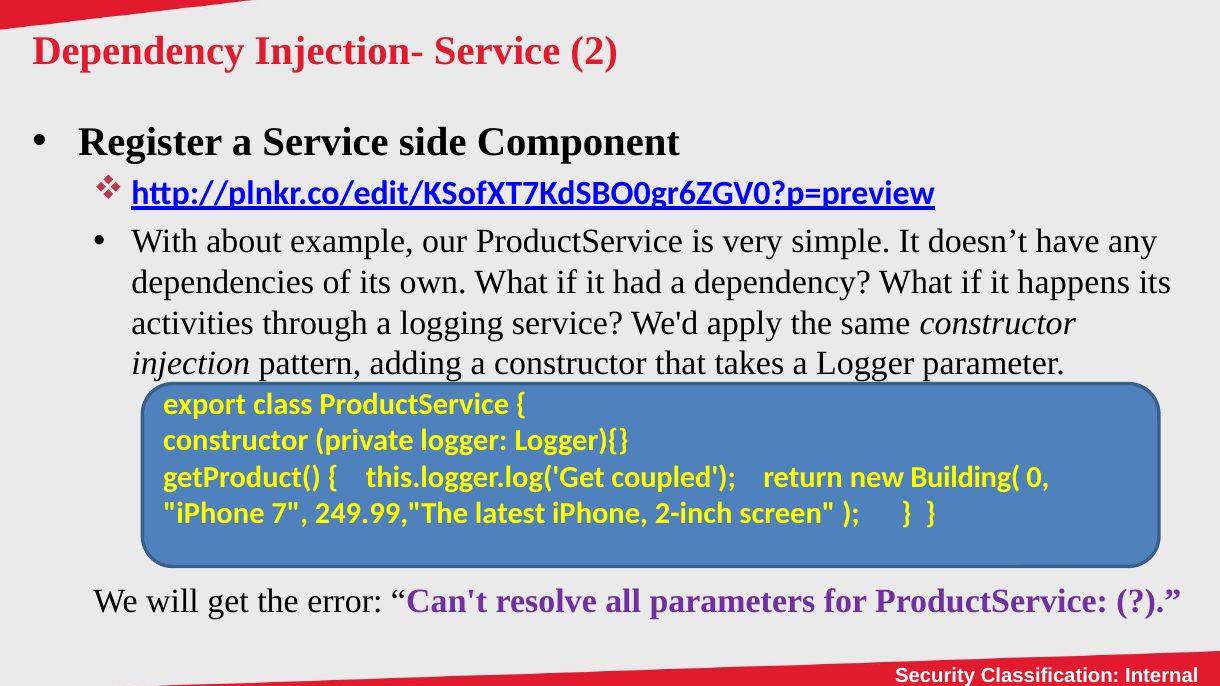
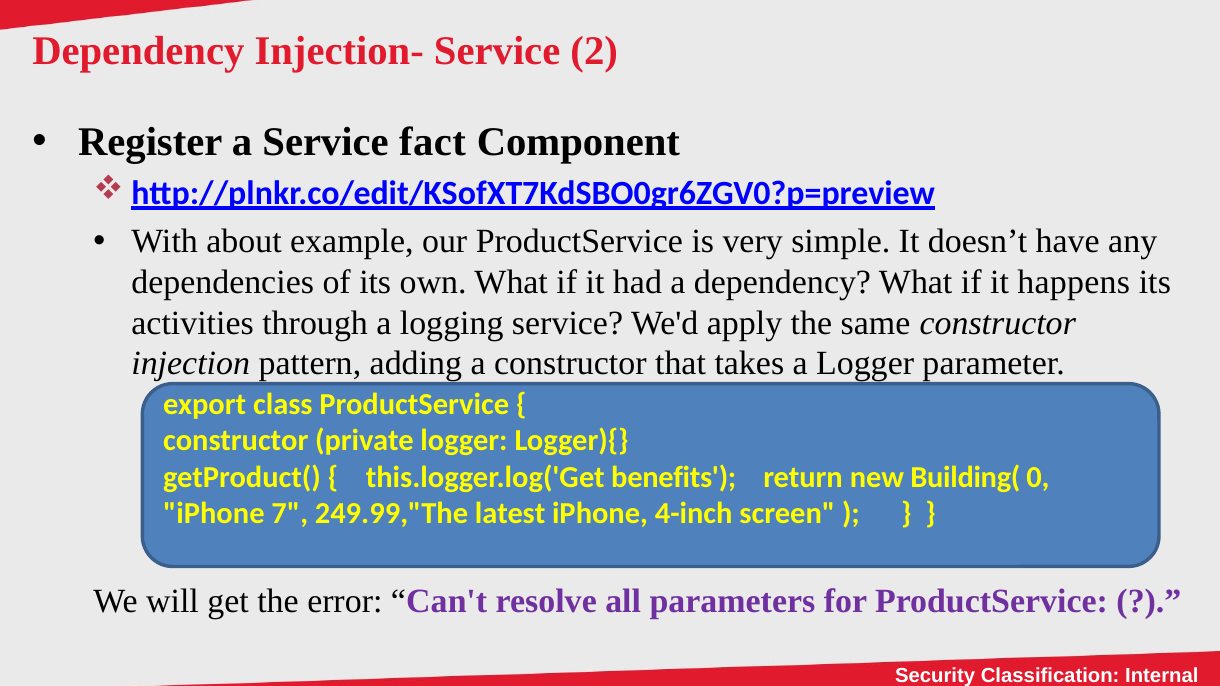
side: side -> fact
coupled: coupled -> benefits
2-inch: 2-inch -> 4-inch
